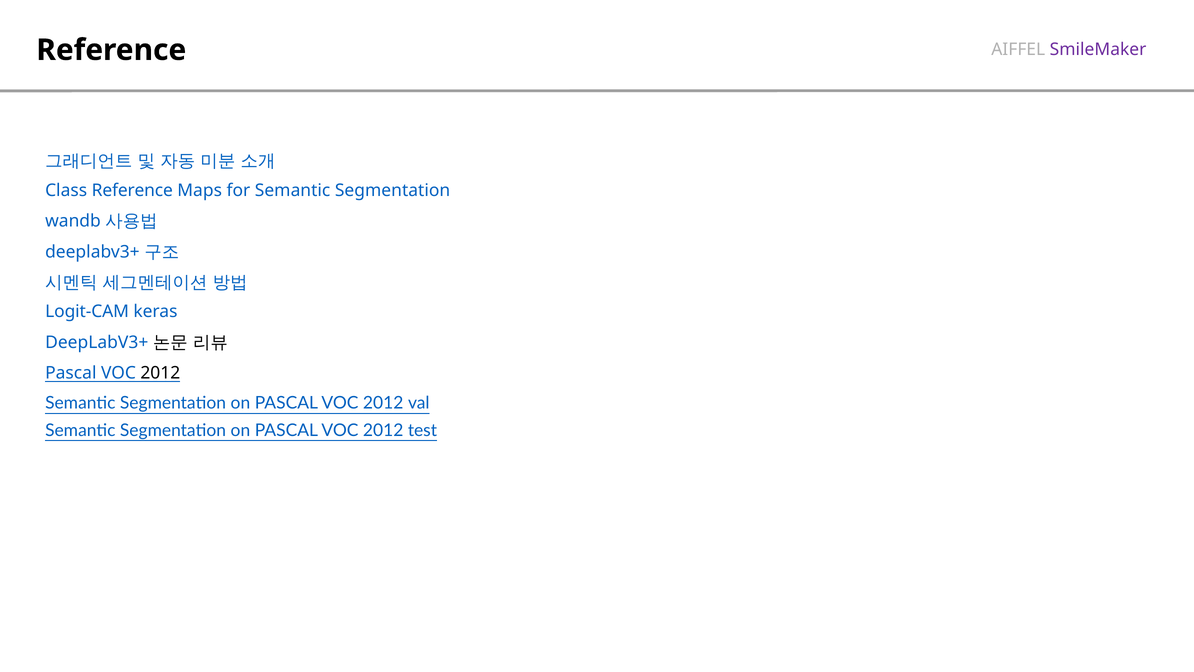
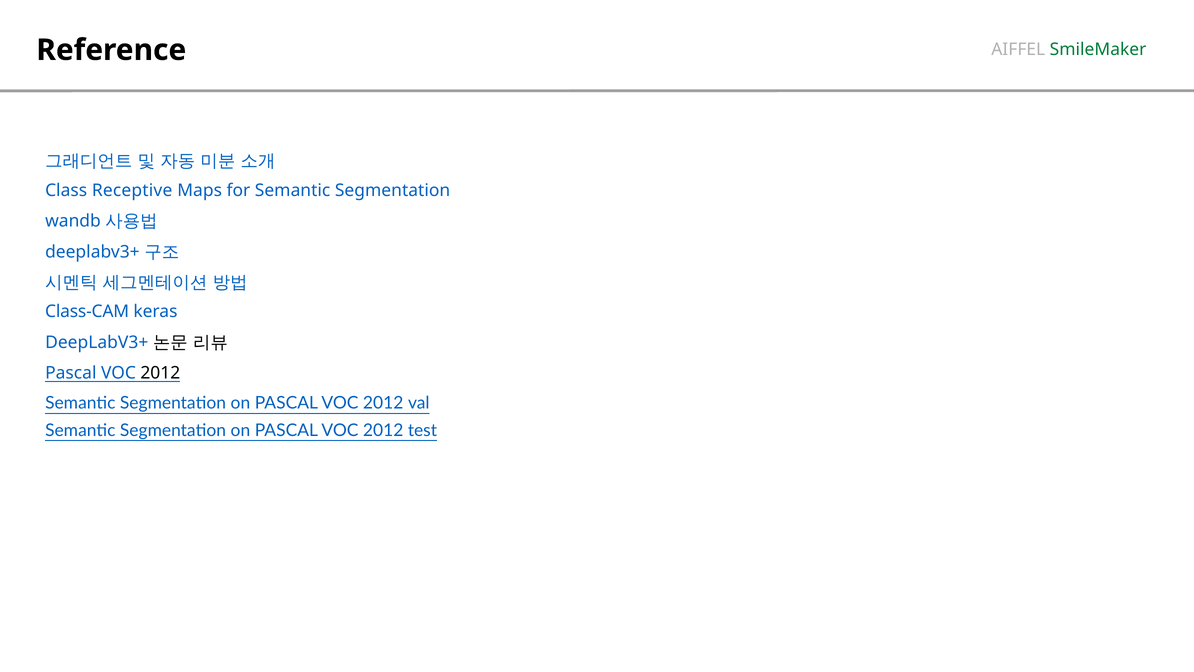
SmileMaker colour: purple -> green
Class Reference: Reference -> Receptive
Logit-CAM: Logit-CAM -> Class-CAM
